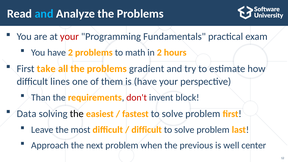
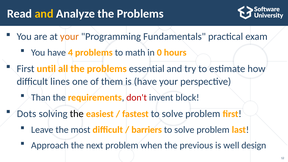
and at (44, 14) colour: light blue -> yellow
your at (69, 37) colour: red -> orange
have 2: 2 -> 4
in 2: 2 -> 0
take: take -> until
gradient: gradient -> essential
Data: Data -> Dots
difficult at (147, 130): difficult -> barriers
center: center -> design
